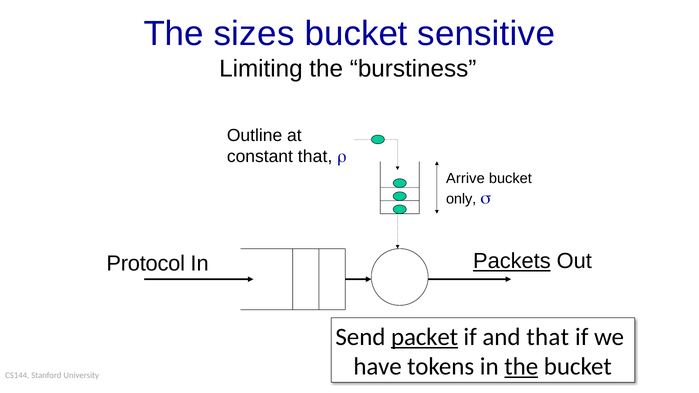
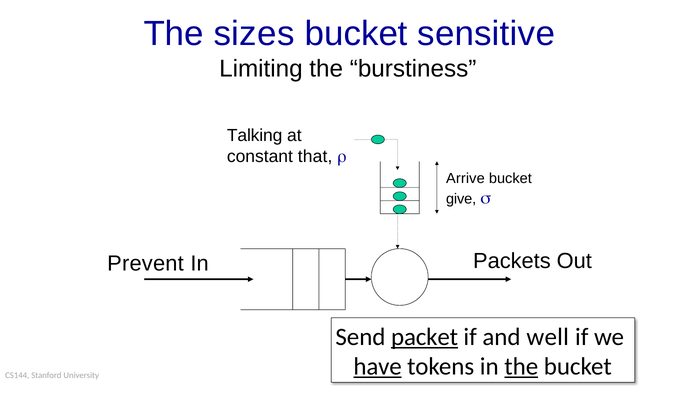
Outline: Outline -> Talking
only: only -> give
Protocol: Protocol -> Prevent
Packets underline: present -> none
and that: that -> well
have underline: none -> present
